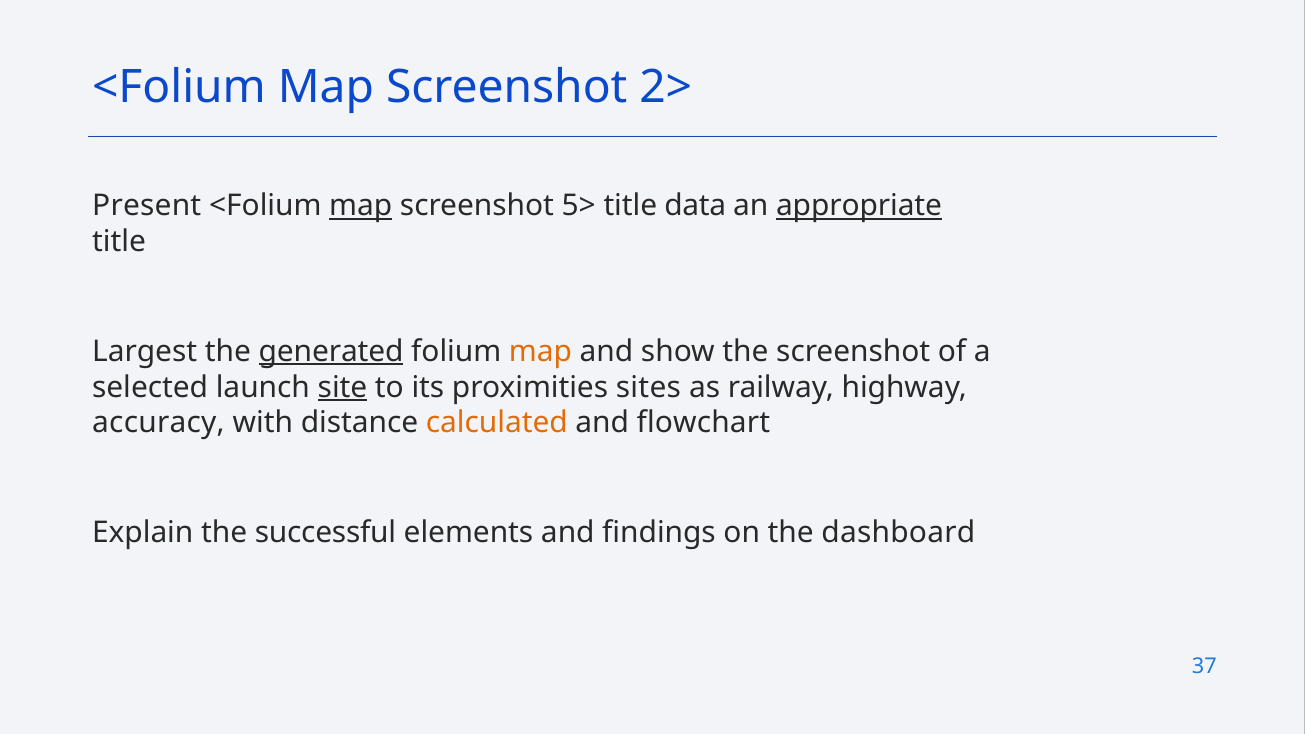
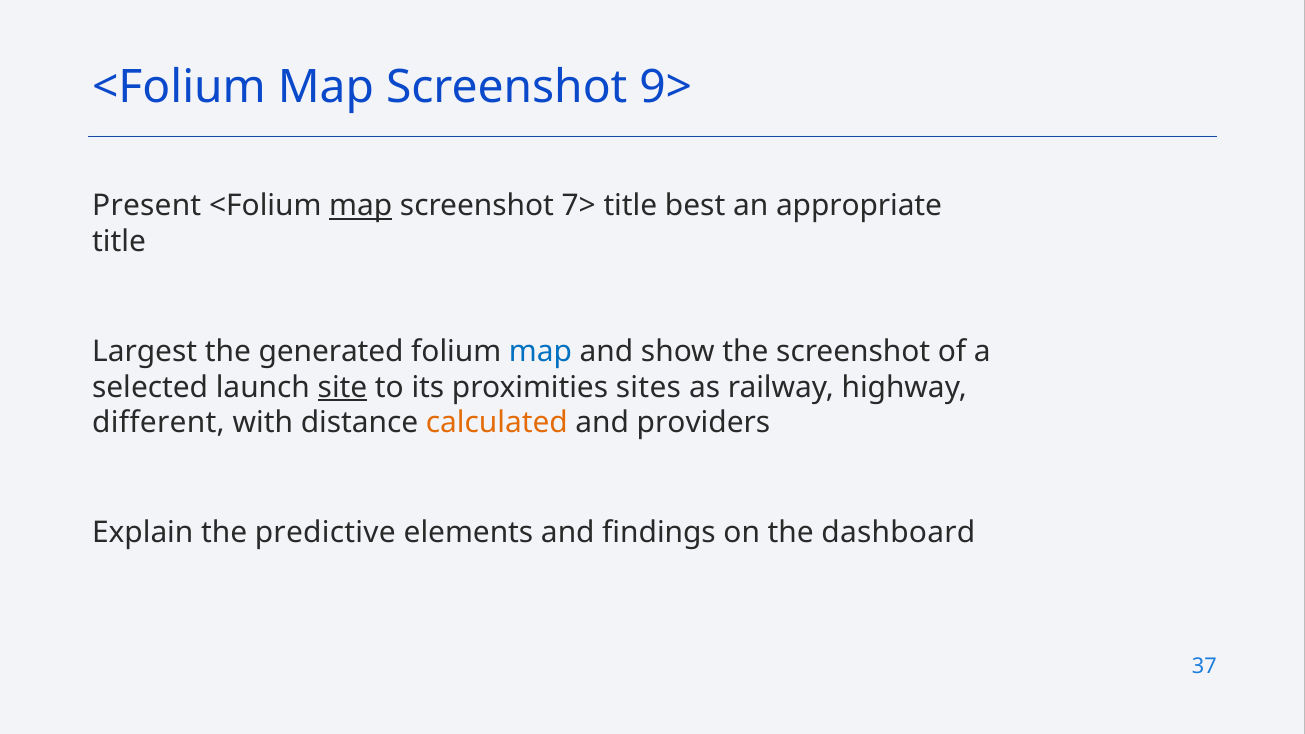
2>: 2> -> 9>
5>: 5> -> 7>
data: data -> best
appropriate underline: present -> none
generated underline: present -> none
map at (540, 351) colour: orange -> blue
accuracy: accuracy -> different
flowchart: flowchart -> providers
successful: successful -> predictive
